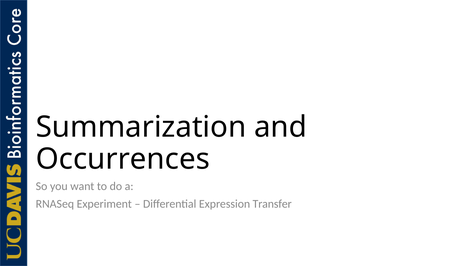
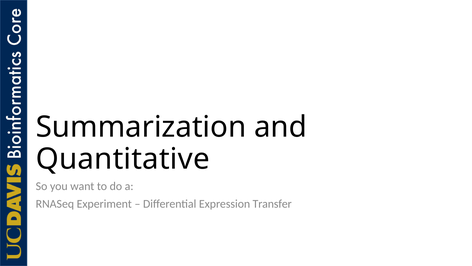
Occurrences: Occurrences -> Quantitative
